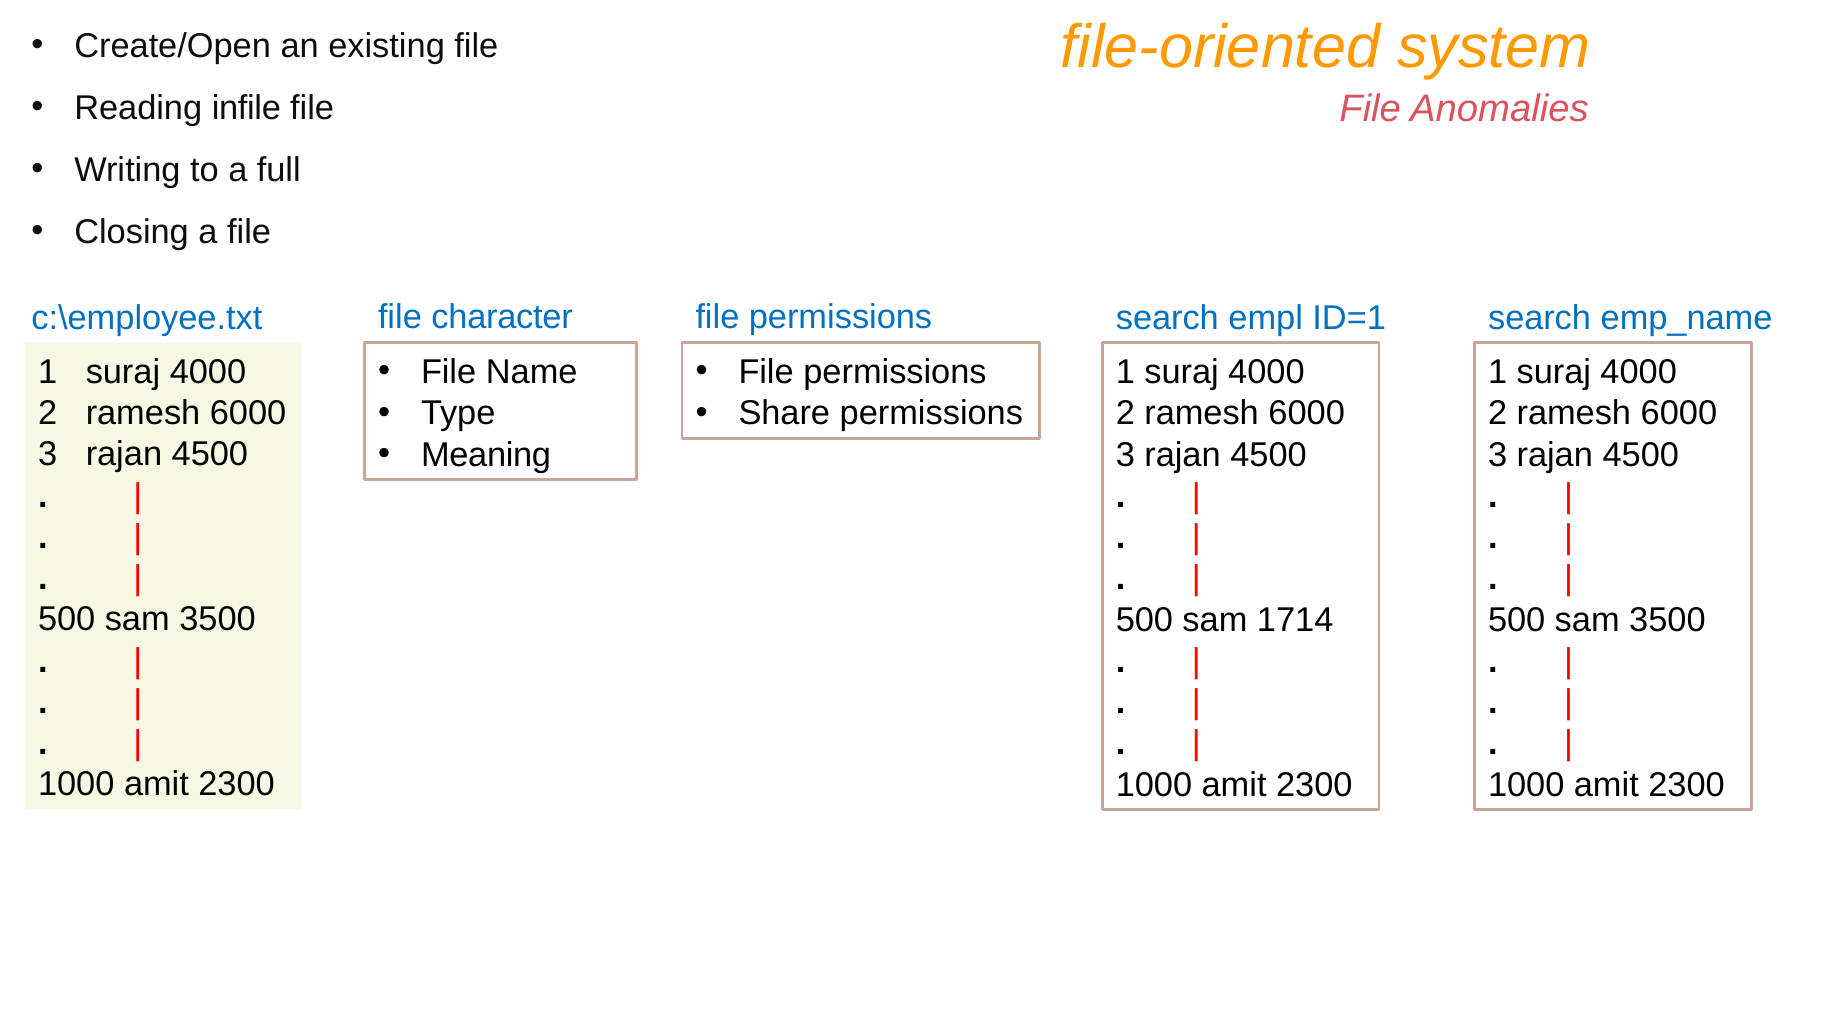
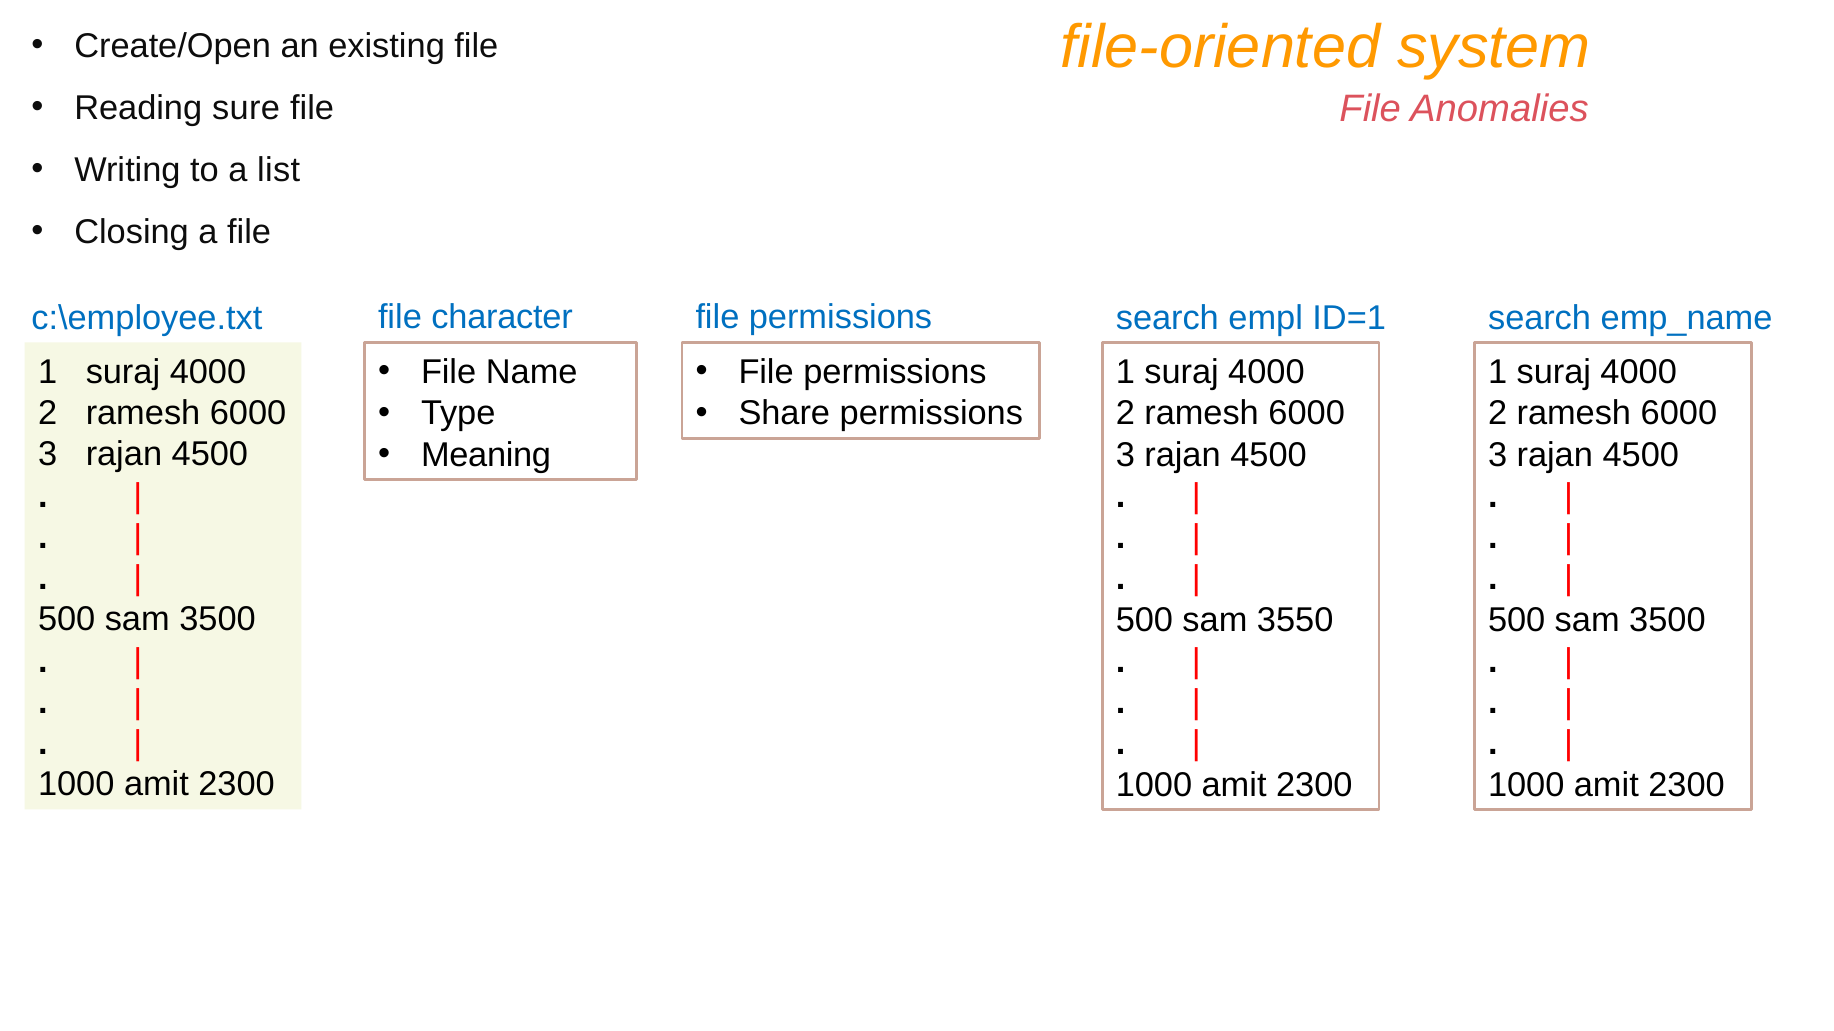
infile: infile -> sure
full: full -> list
1714: 1714 -> 3550
